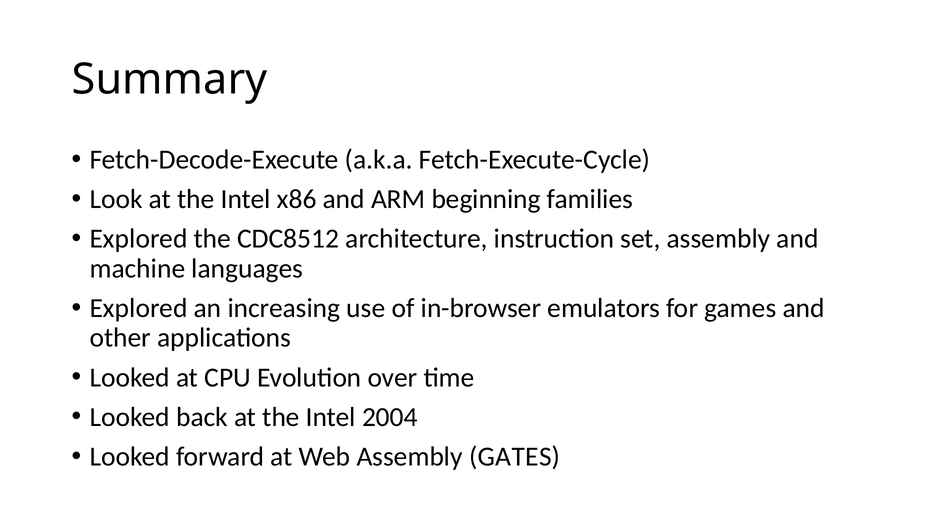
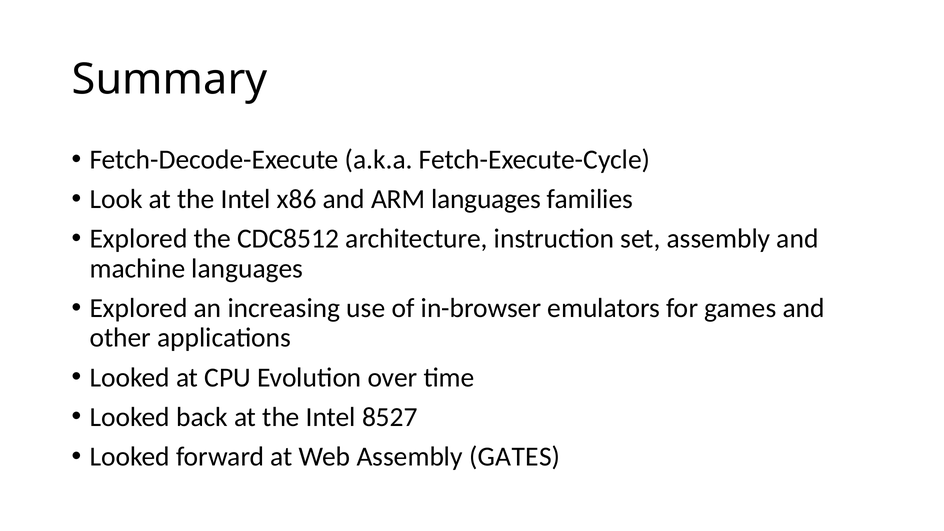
ARM beginning: beginning -> languages
2004: 2004 -> 8527
